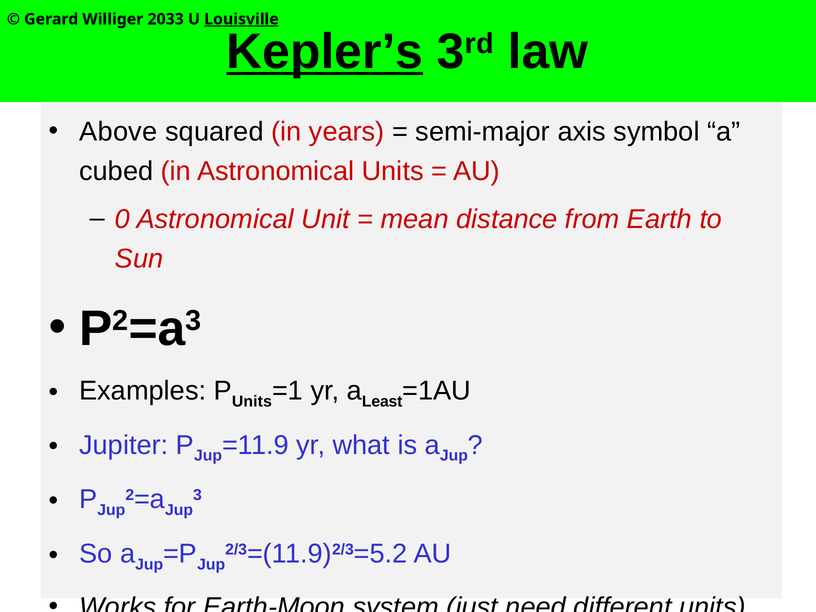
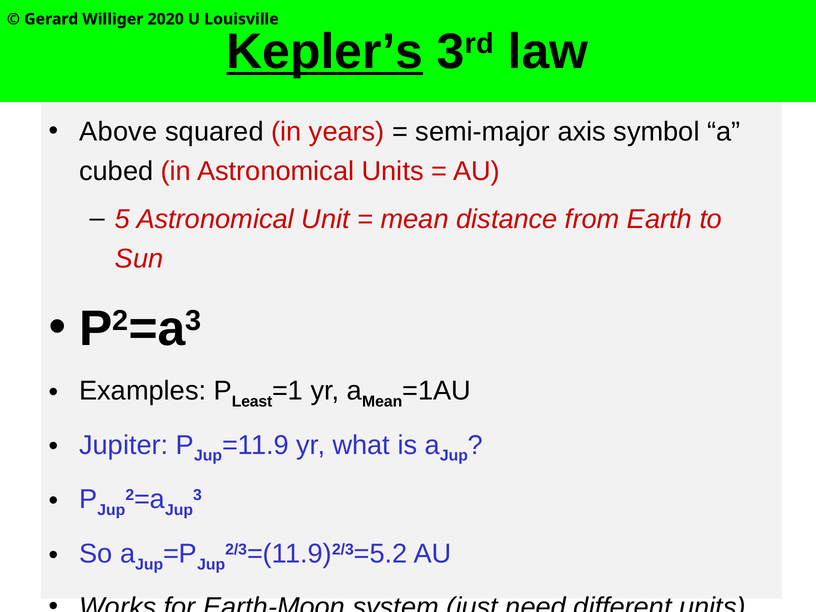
2033: 2033 -> 2020
Louisville underline: present -> none
0: 0 -> 5
Units at (252, 401): Units -> Least
a Least: Least -> Mean
